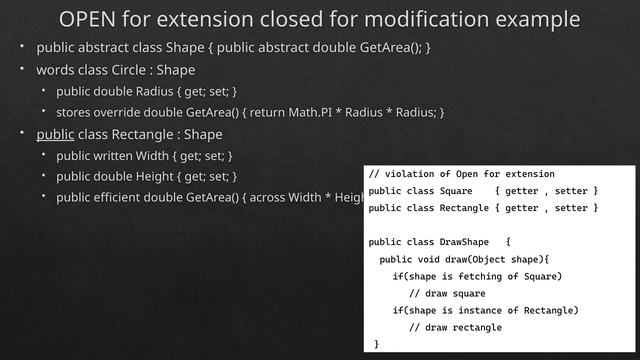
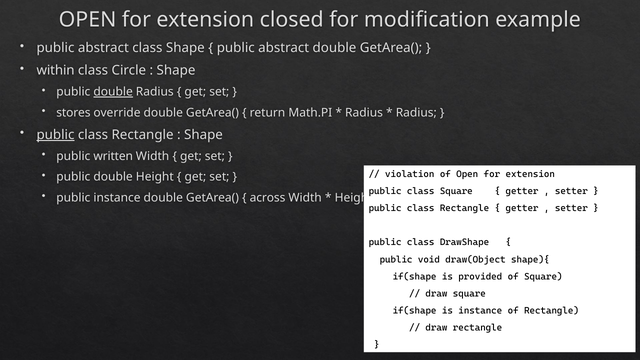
words: words -> within
double at (113, 92) underline: none -> present
public efficient: efficient -> instance
fetching: fetching -> provided
